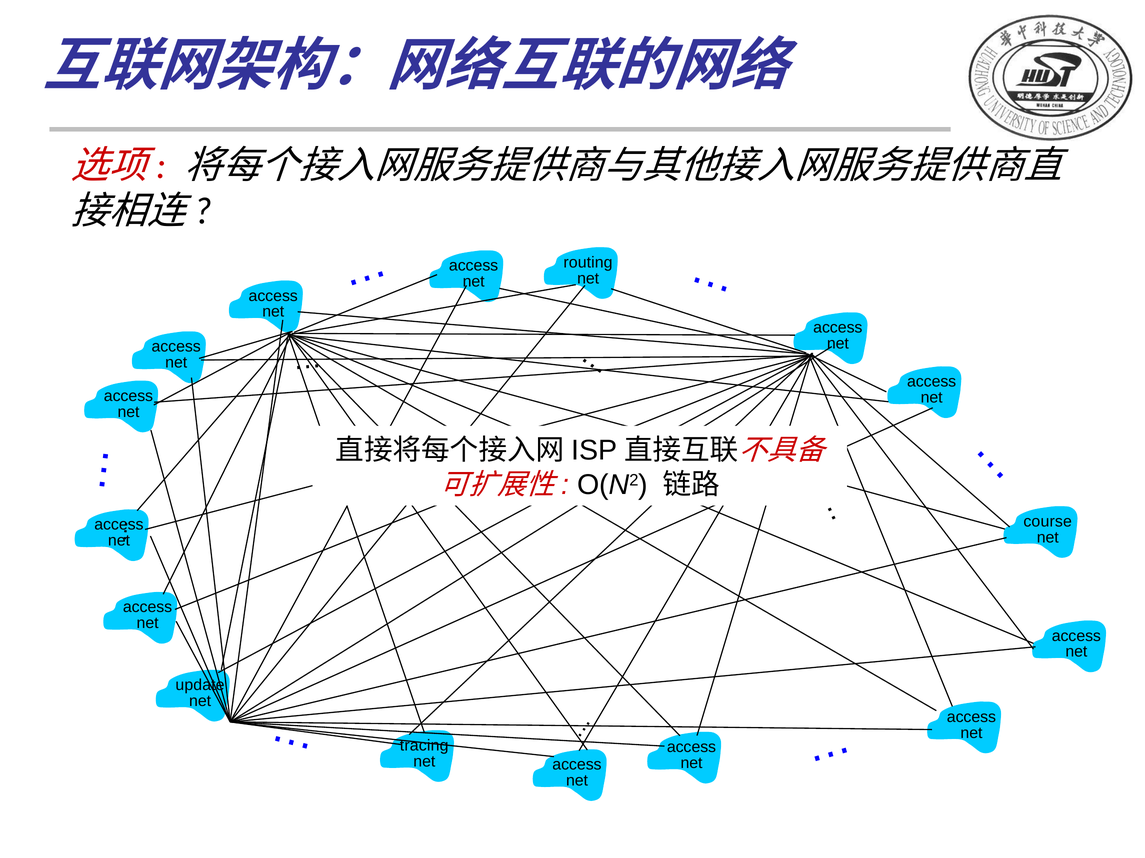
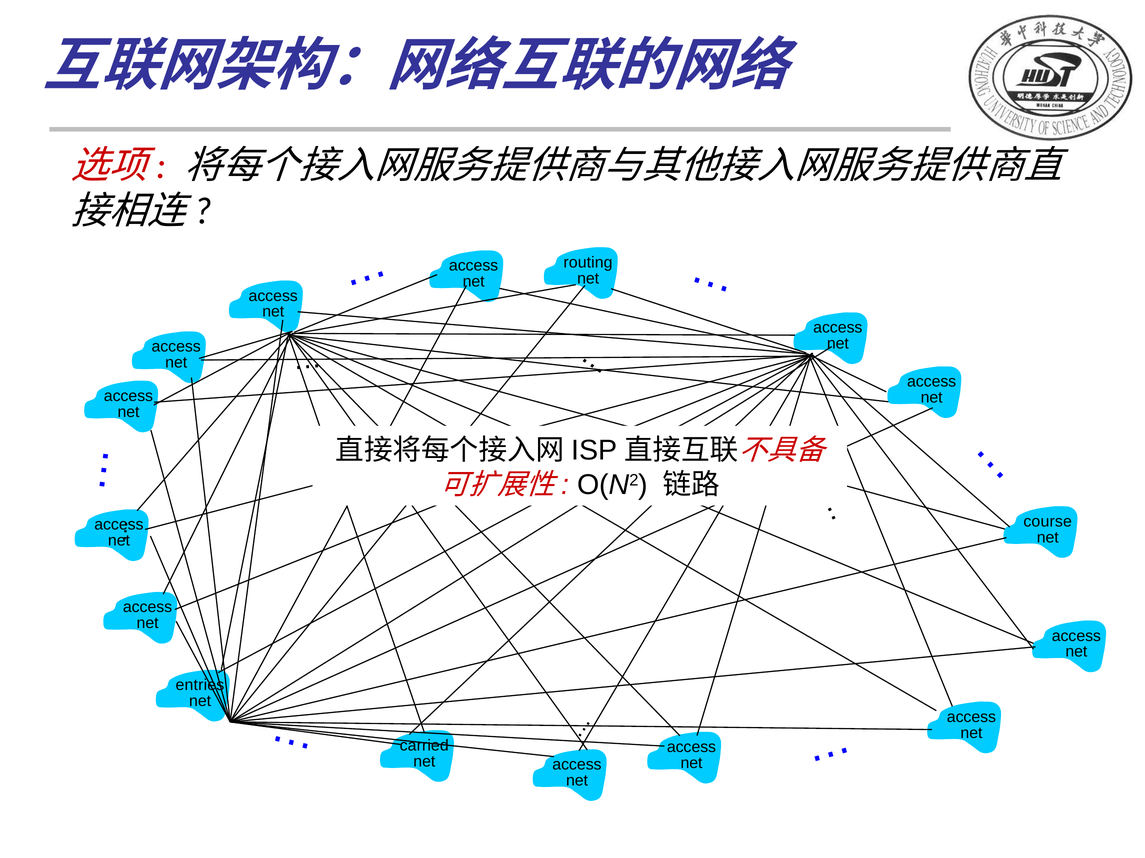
update: update -> entries
tracing: tracing -> carried
